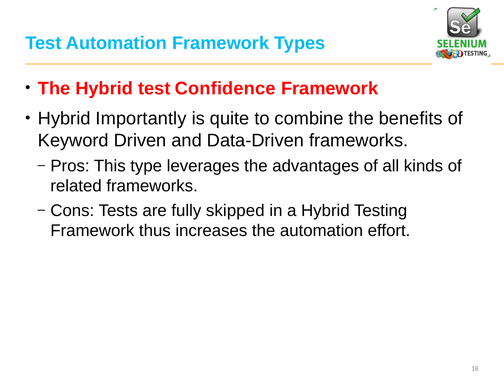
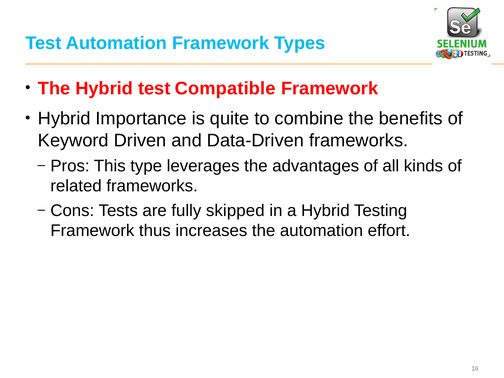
Confidence: Confidence -> Compatible
Importantly: Importantly -> Importance
